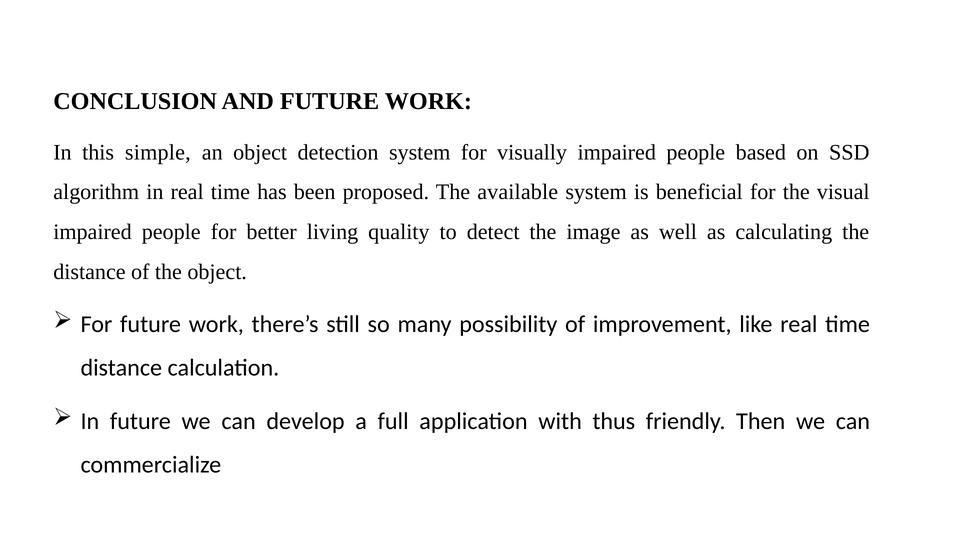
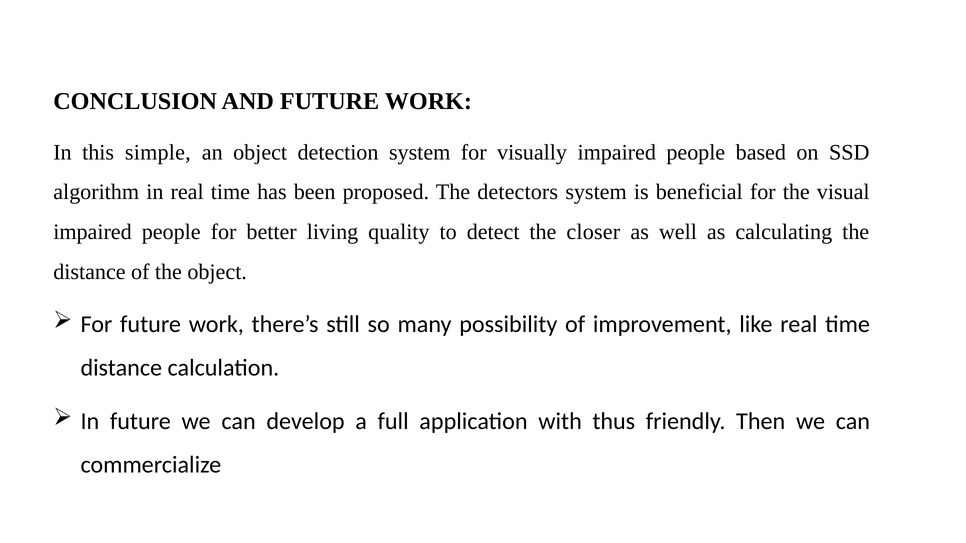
available: available -> detectors
image: image -> closer
